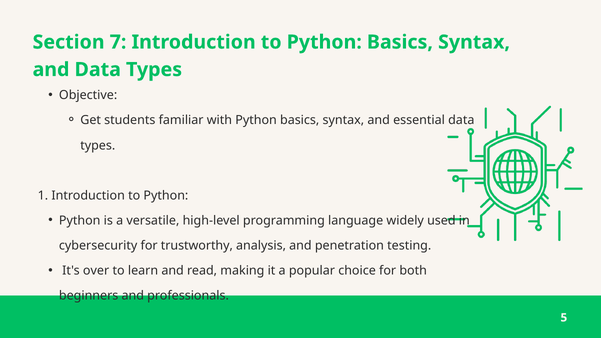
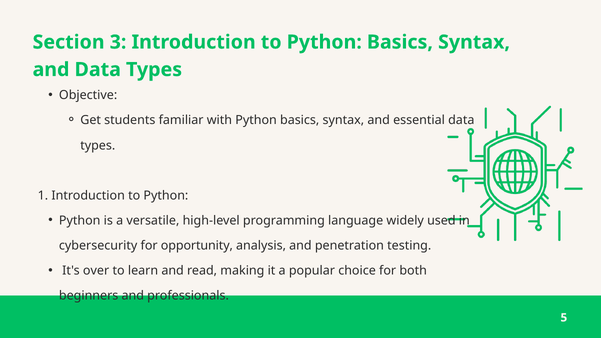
7: 7 -> 3
trustworthy: trustworthy -> opportunity
